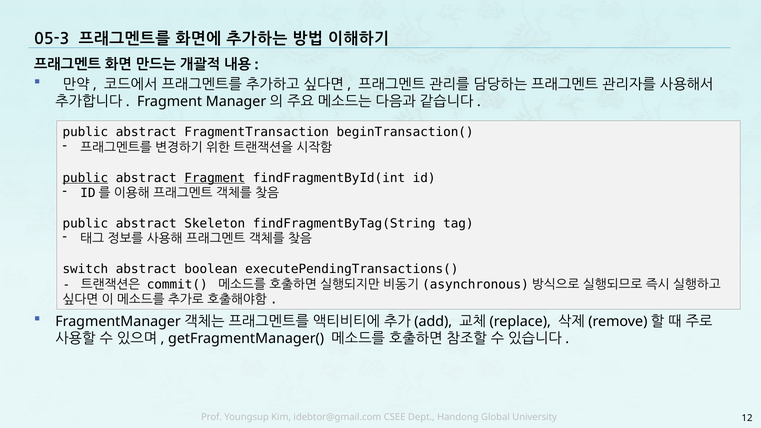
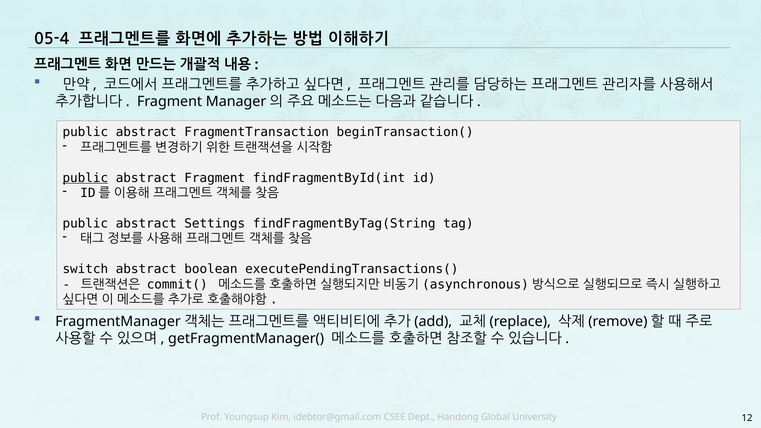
05-3: 05-3 -> 05-4
Fragment at (215, 178) underline: present -> none
Skeleton: Skeleton -> Settings
